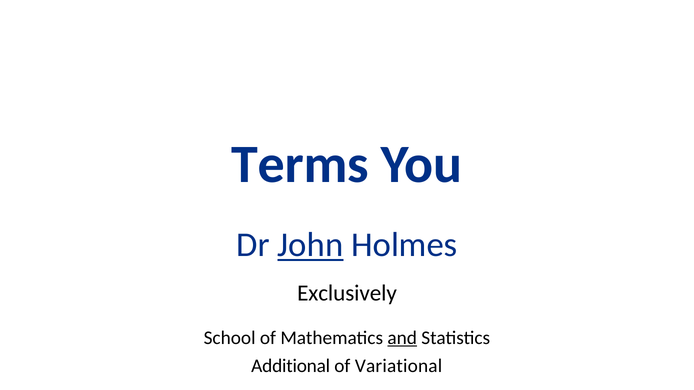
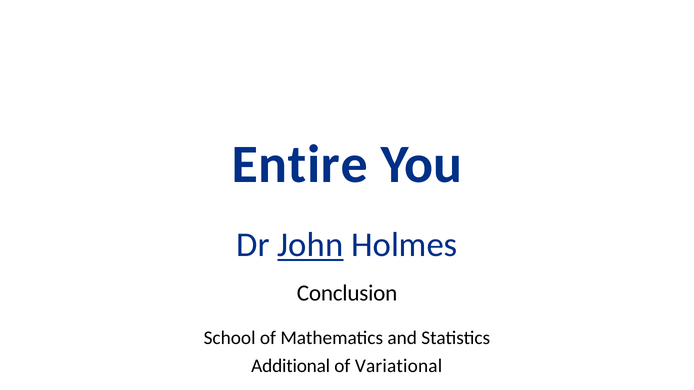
Terms: Terms -> Entire
Exclusively: Exclusively -> Conclusion
and underline: present -> none
